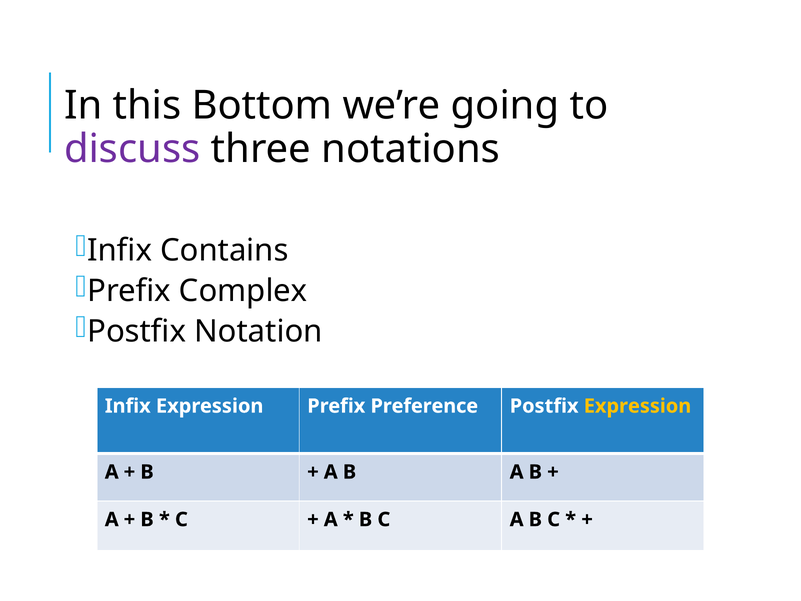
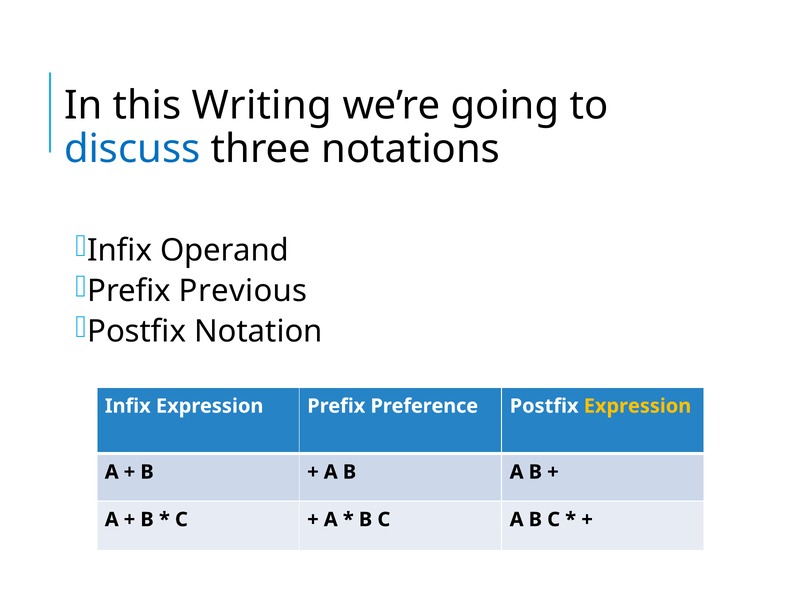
Bottom: Bottom -> Writing
discuss colour: purple -> blue
Contains: Contains -> Operand
Complex: Complex -> Previous
